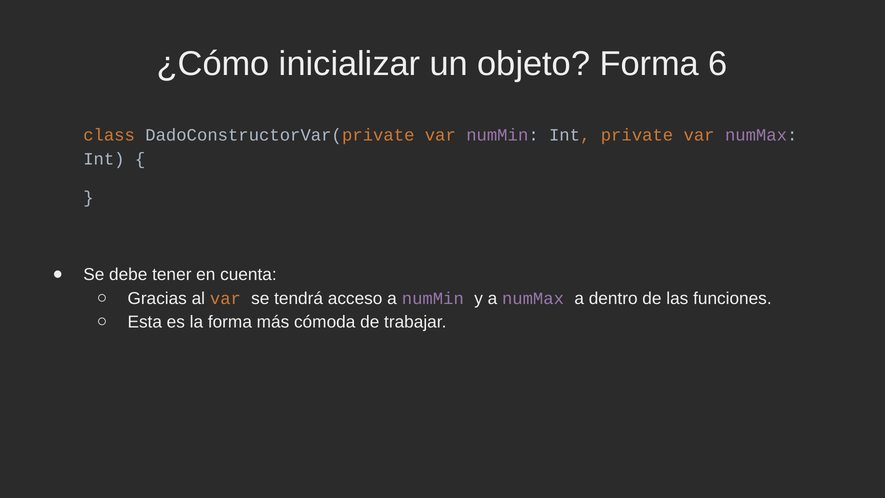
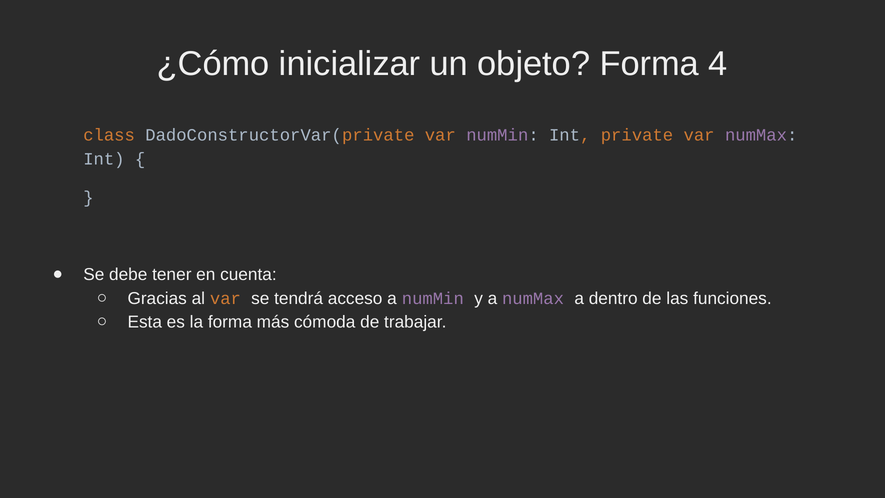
6: 6 -> 4
